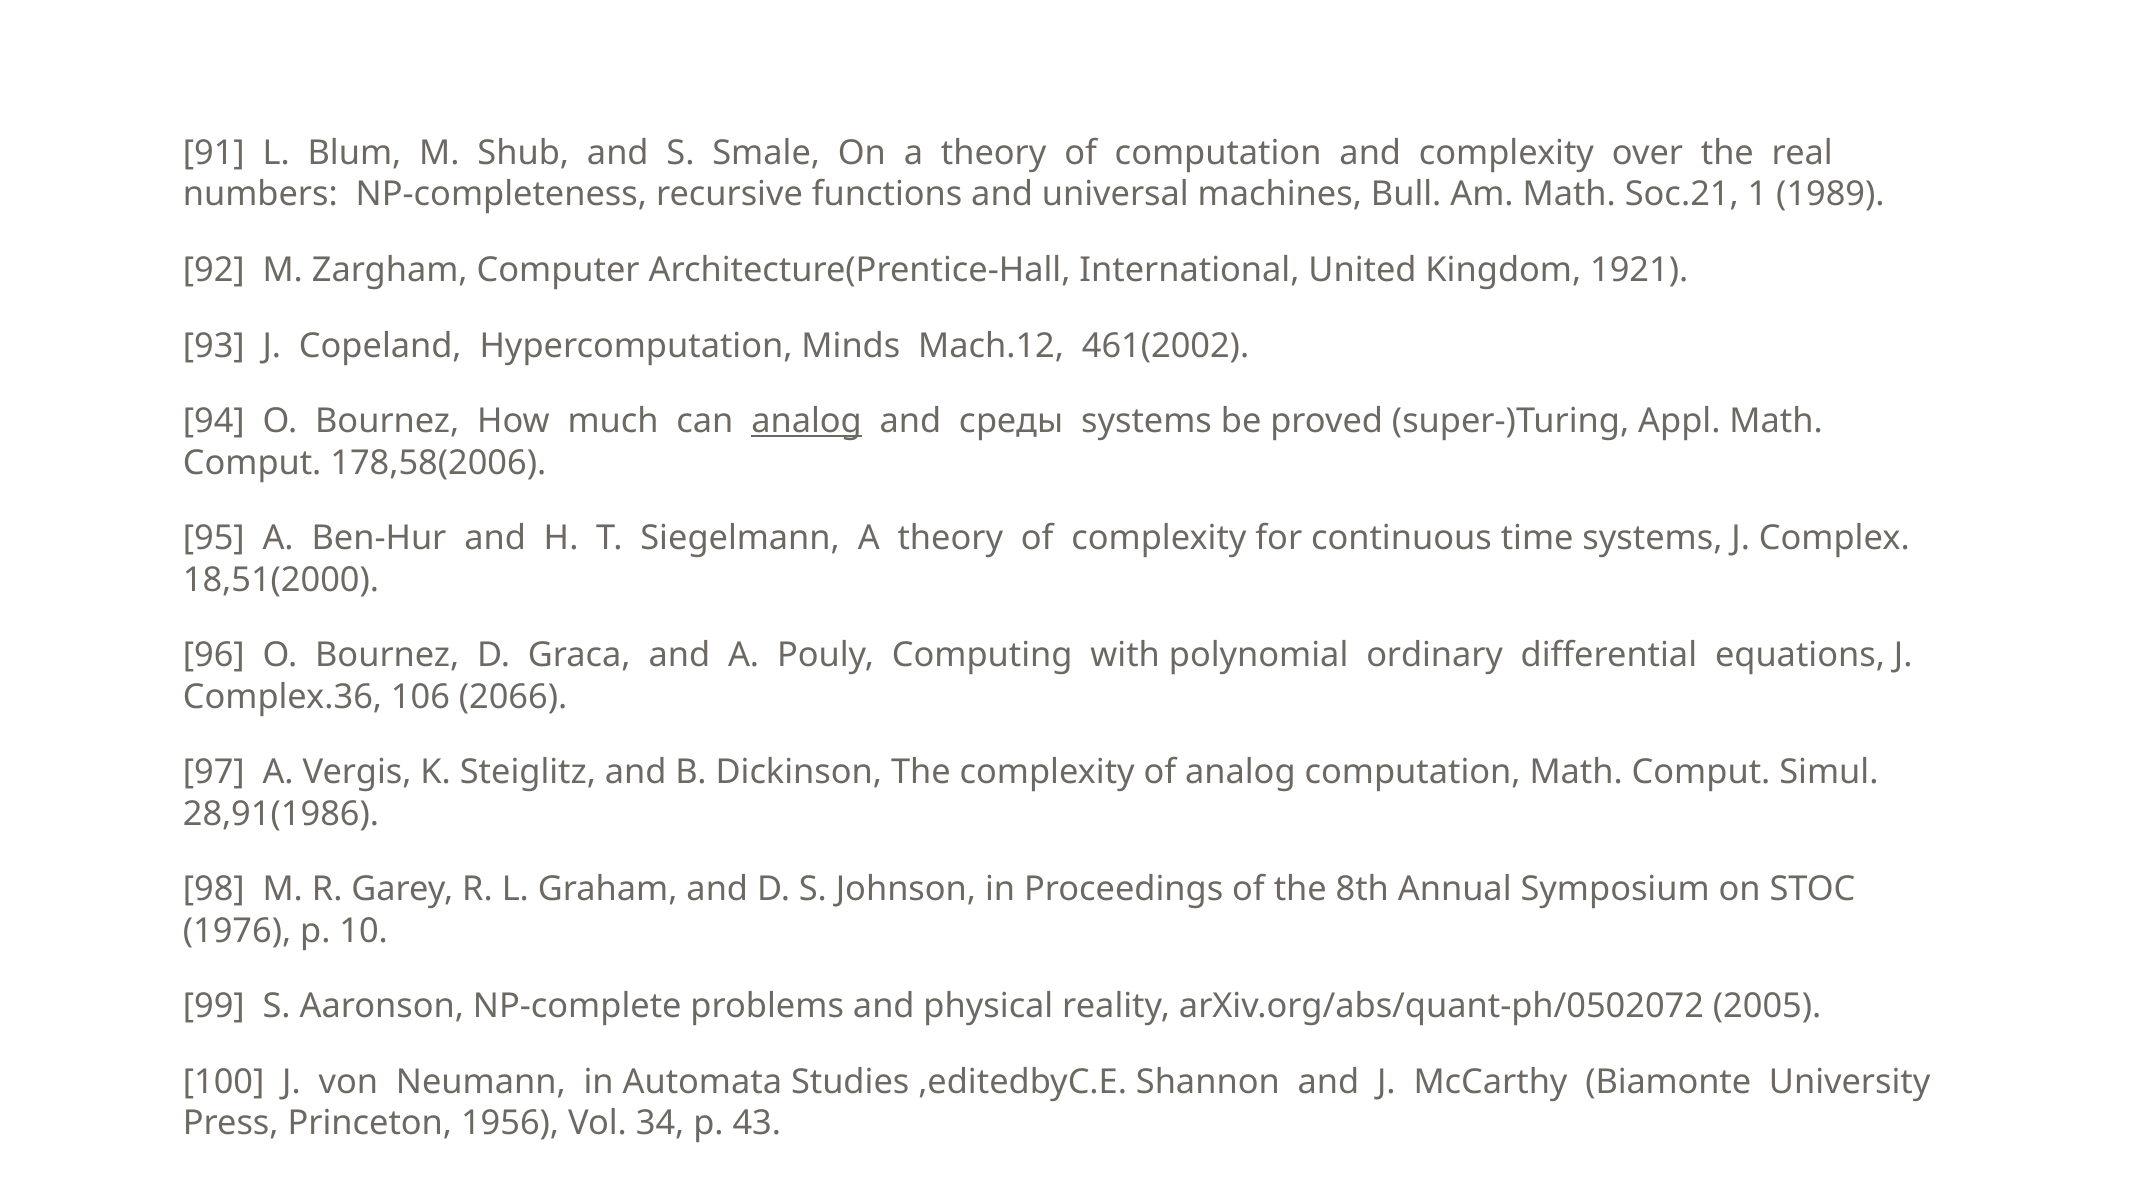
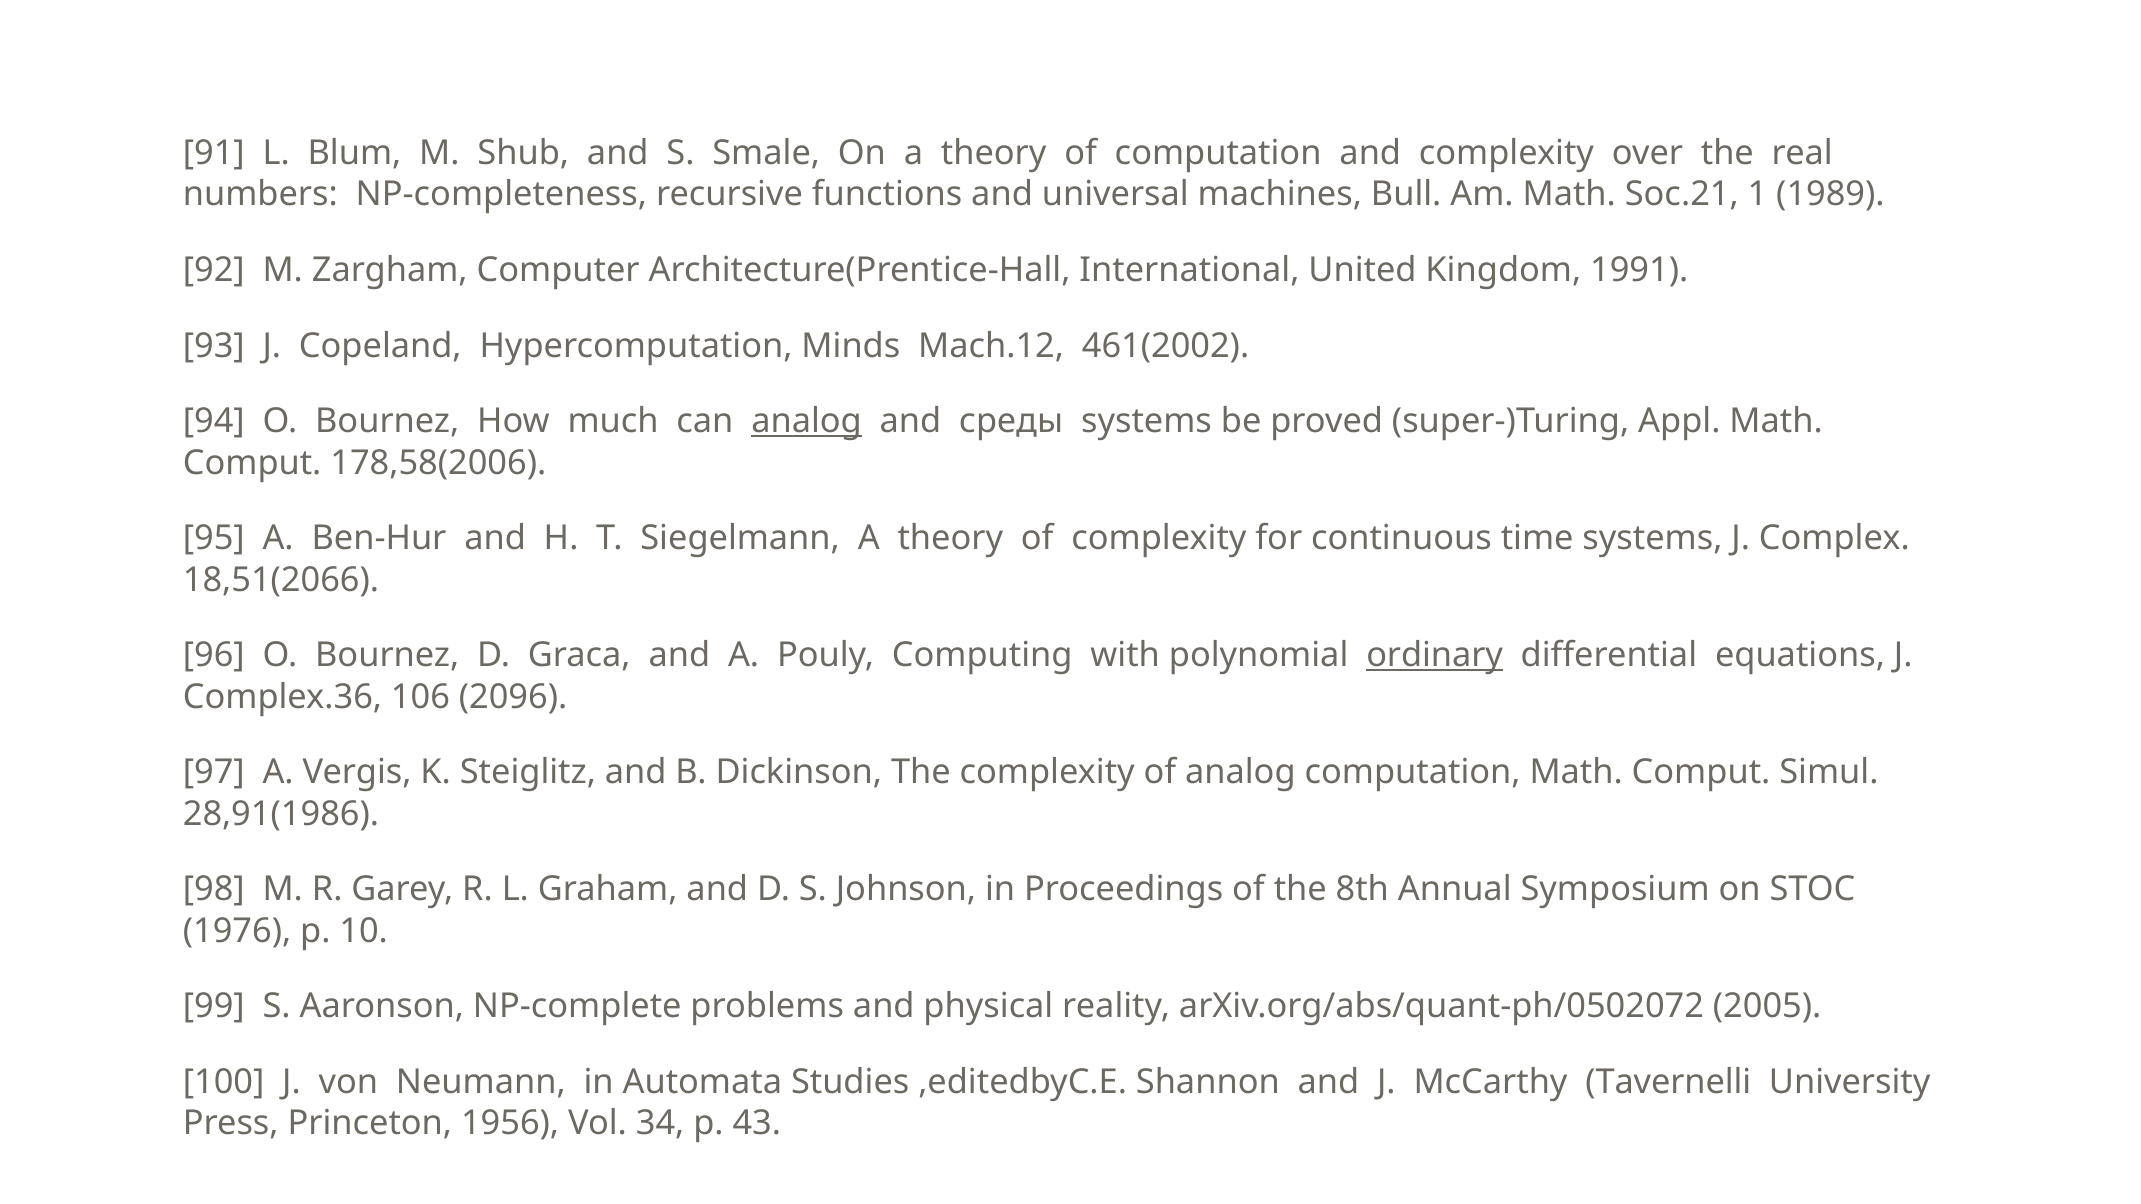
1921: 1921 -> 1991
18,51(2000: 18,51(2000 -> 18,51(2066
ordinary underline: none -> present
2066: 2066 -> 2096
Biamonte: Biamonte -> Tavernelli
